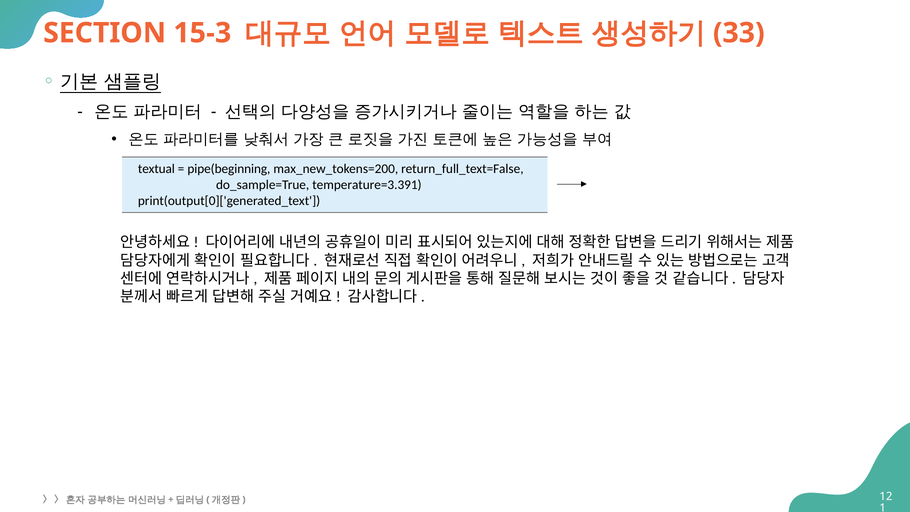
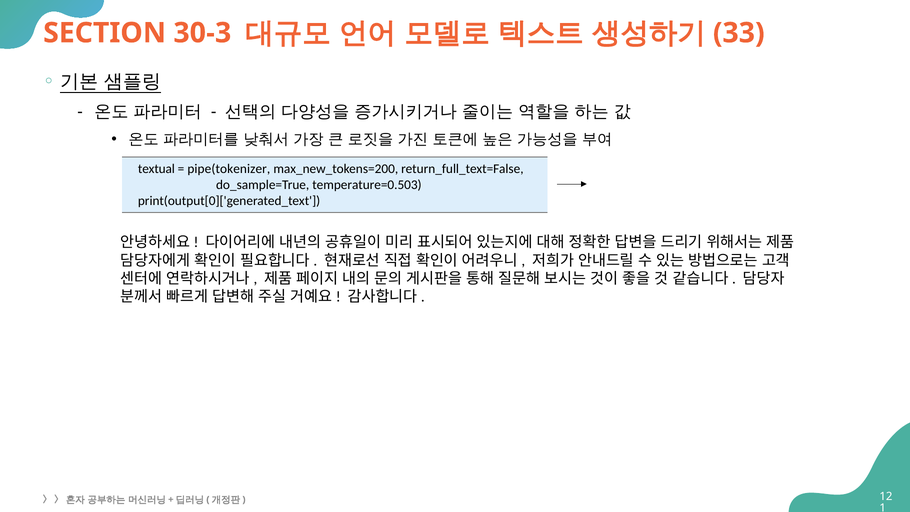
15-3: 15-3 -> 30-3
pipe(beginning: pipe(beginning -> pipe(tokenizer
temperature=3.391: temperature=3.391 -> temperature=0.503
